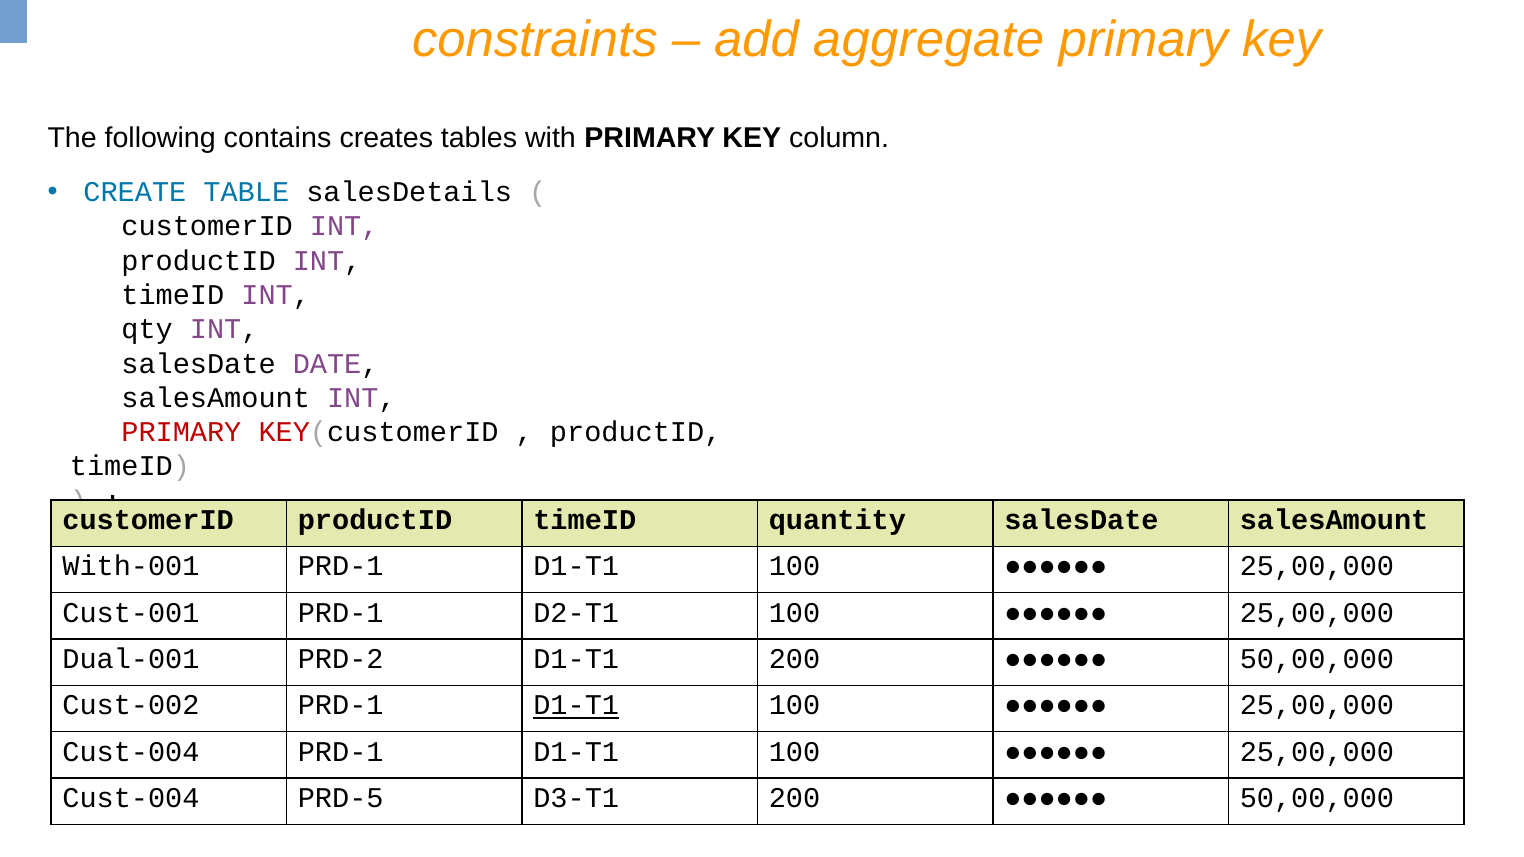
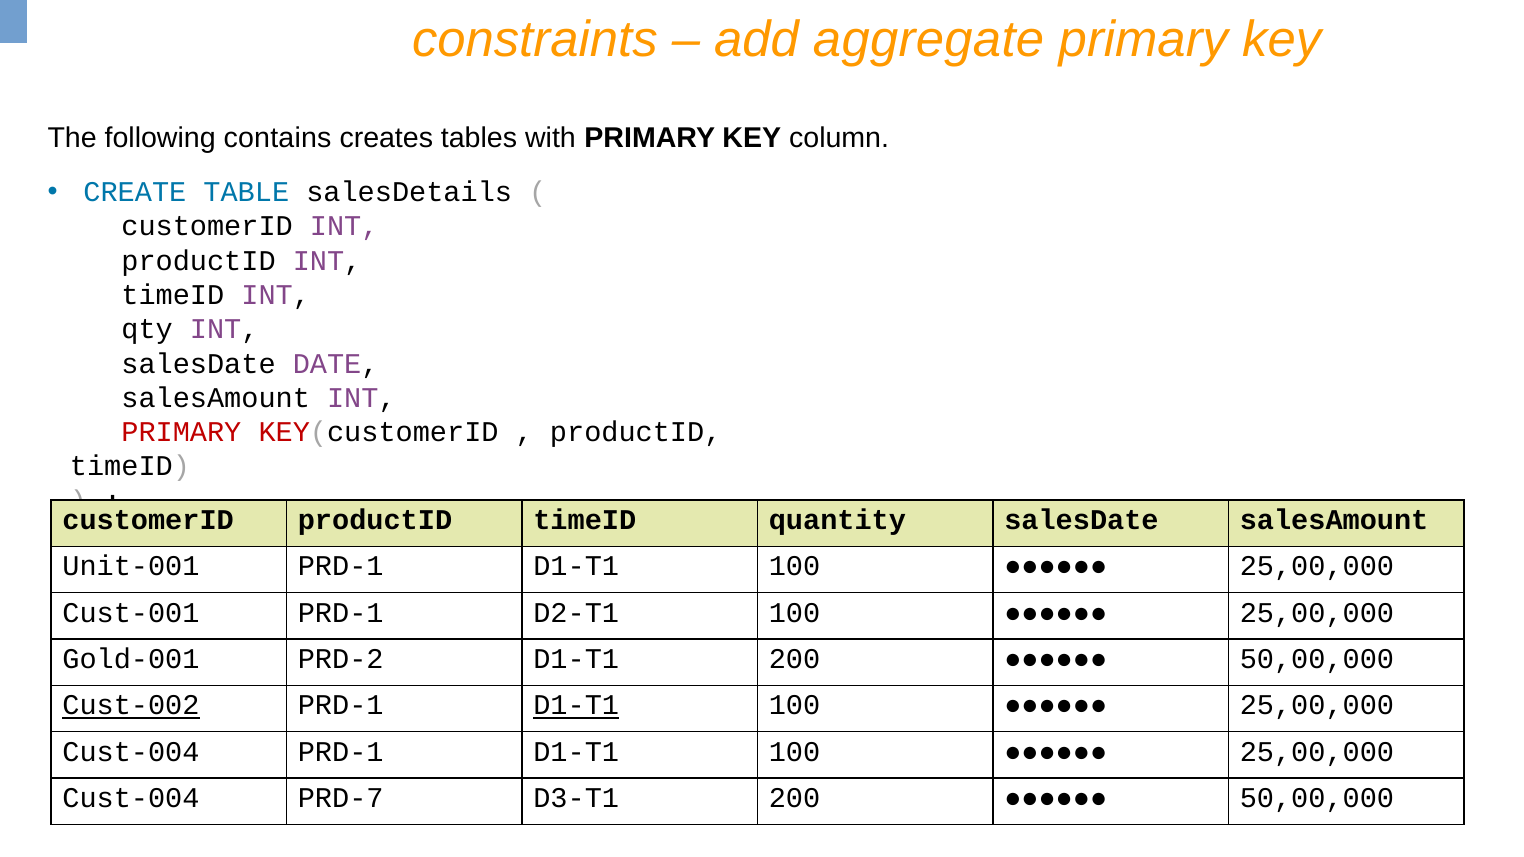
With-001: With-001 -> Unit-001
Dual-001: Dual-001 -> Gold-001
Cust-002 underline: none -> present
PRD-5: PRD-5 -> PRD-7
